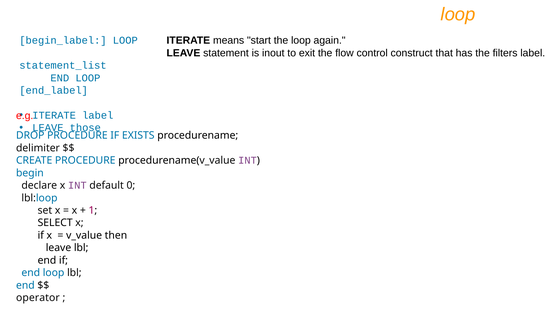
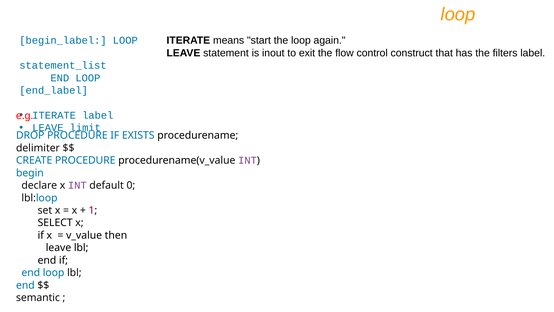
those: those -> limit
operator: operator -> semantic
